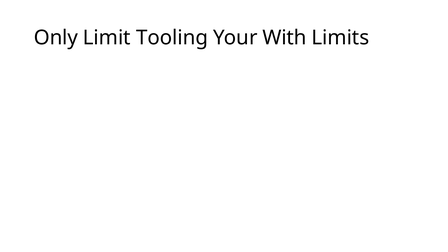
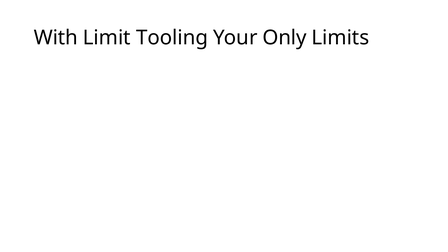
Only: Only -> With
With: With -> Only
